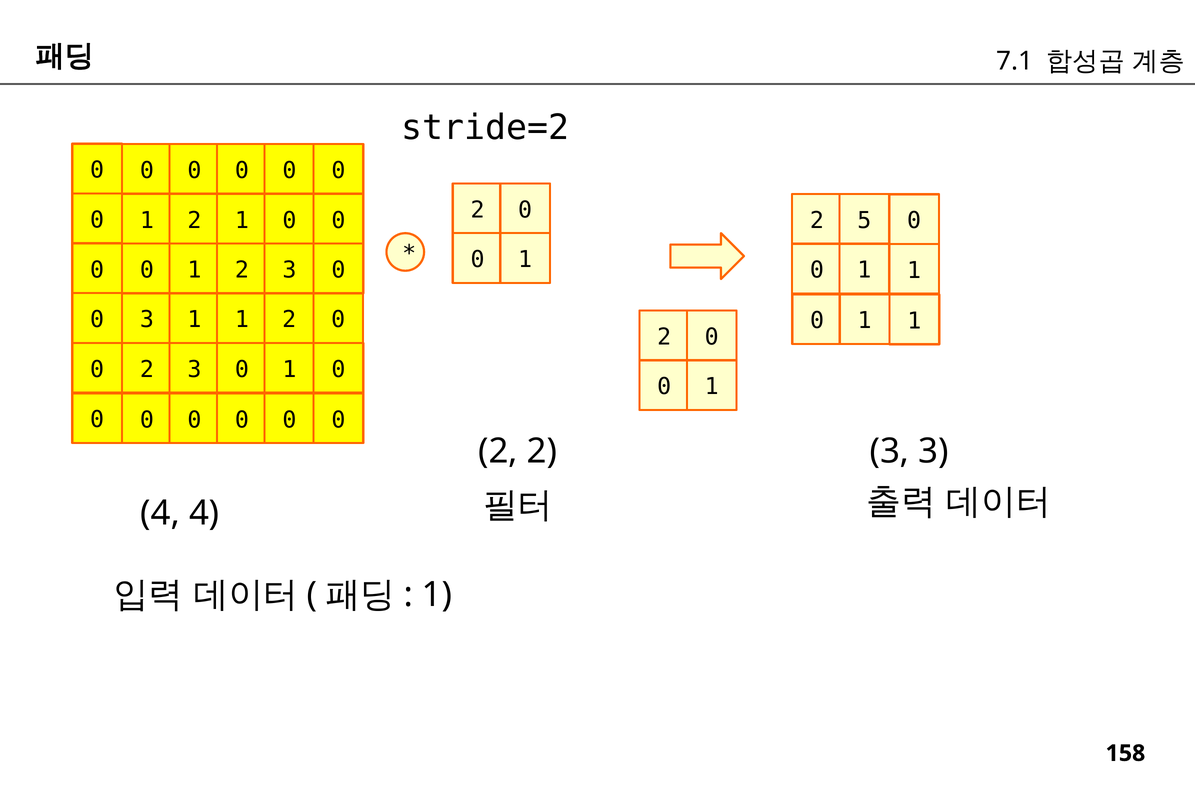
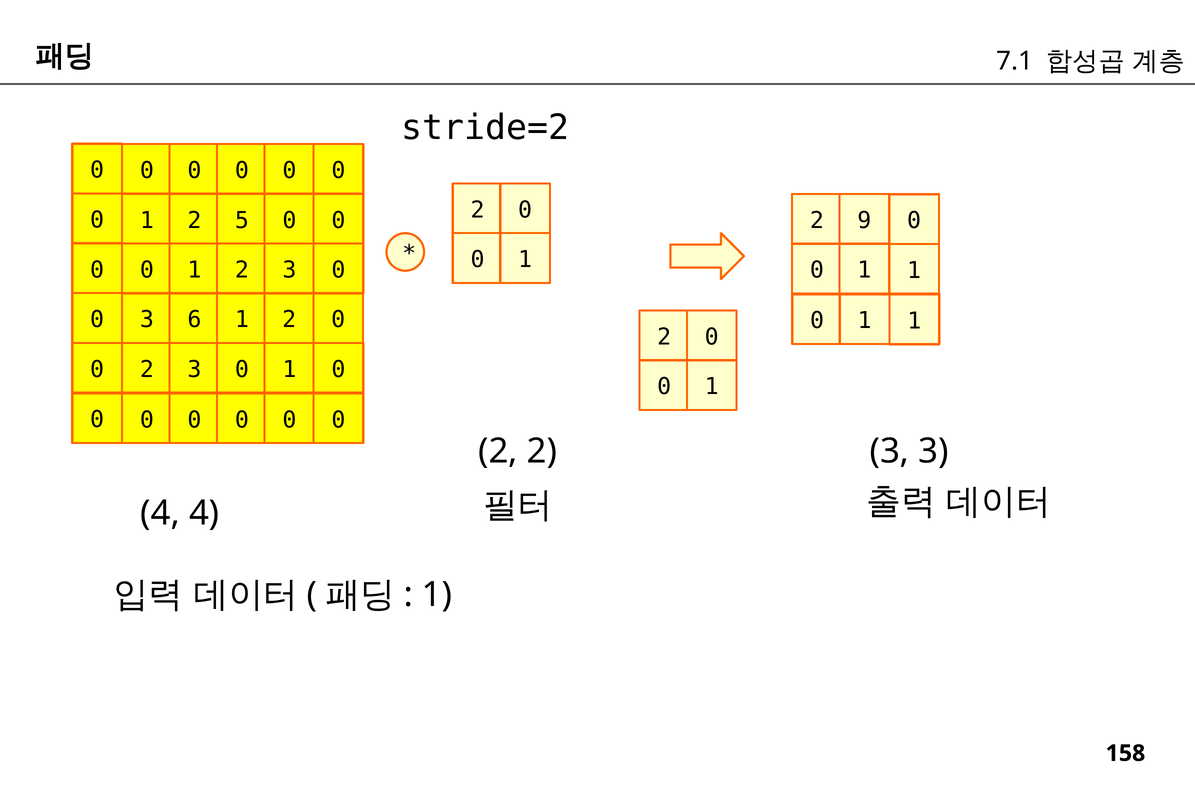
2 1: 1 -> 5
5: 5 -> 9
3 1: 1 -> 6
